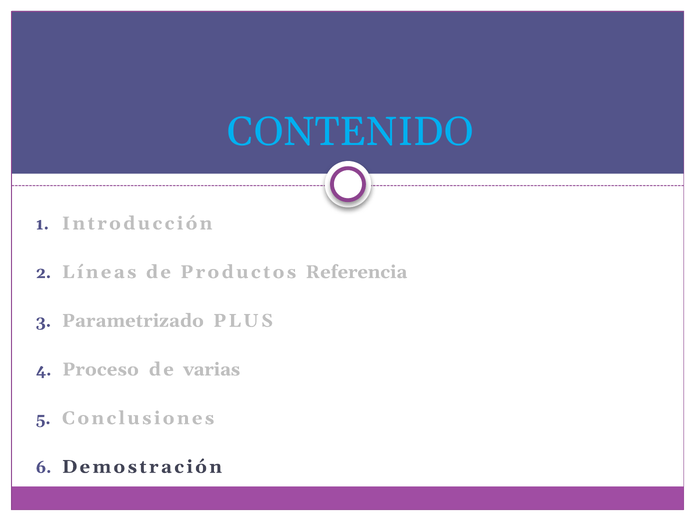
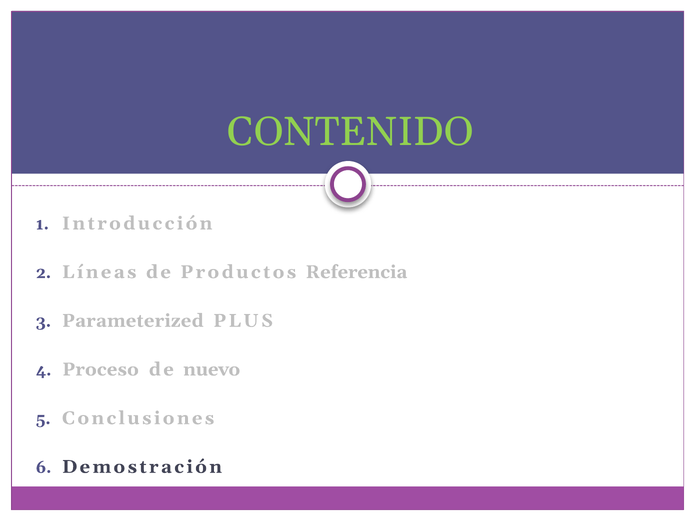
CONTENIDO colour: light blue -> light green
Parametrizado: Parametrizado -> Parameterized
varias: varias -> nuevo
